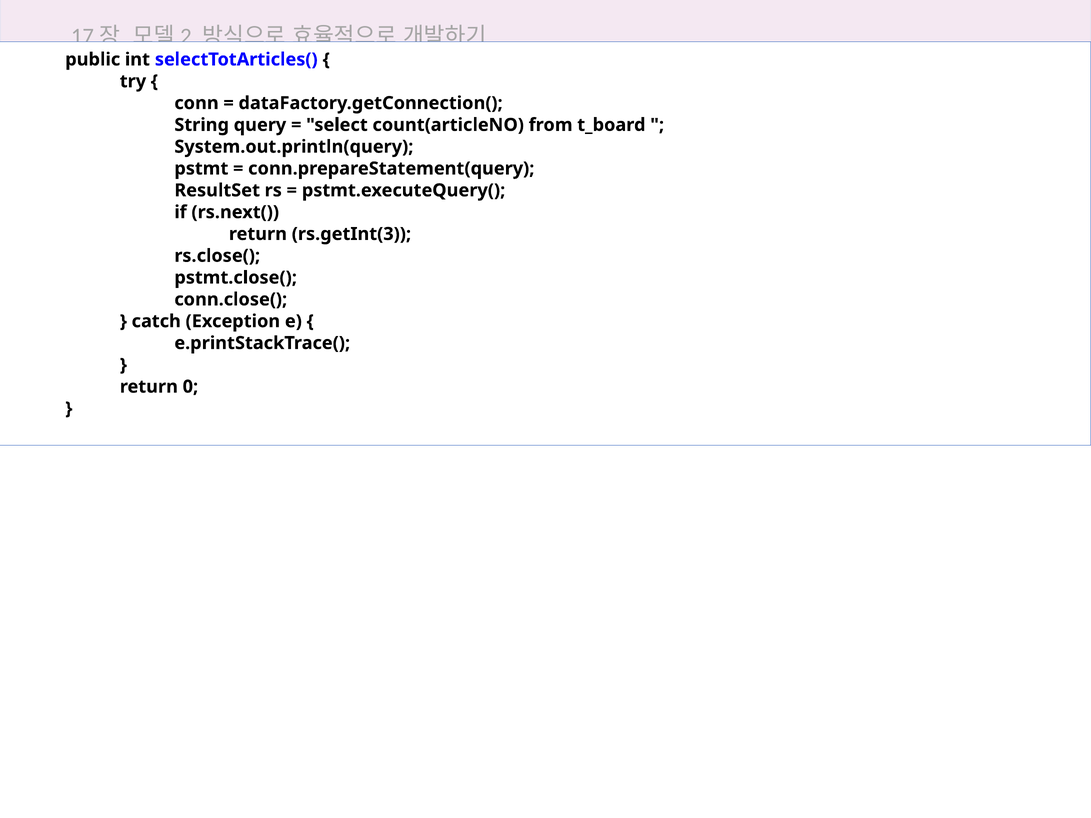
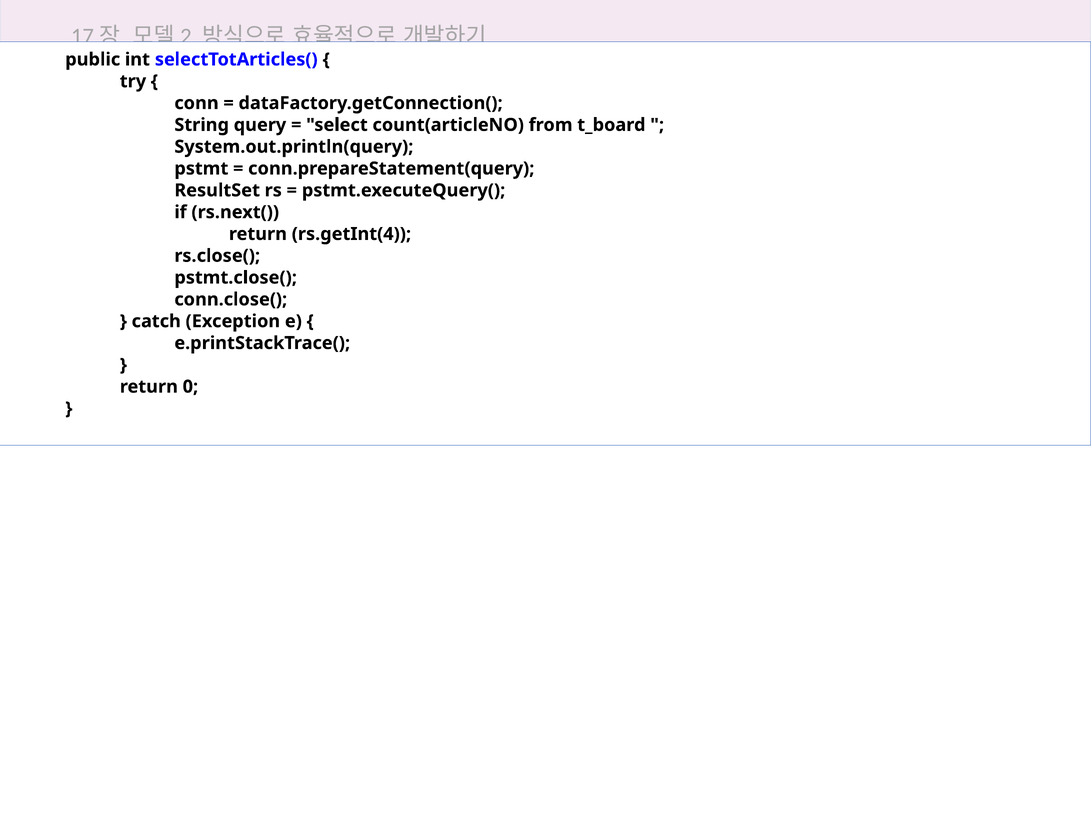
rs.getInt(3: rs.getInt(3 -> rs.getInt(4
